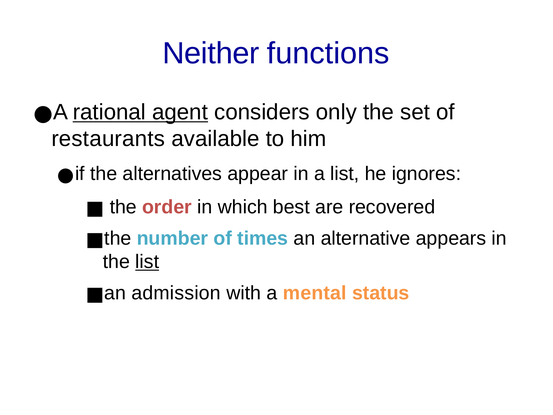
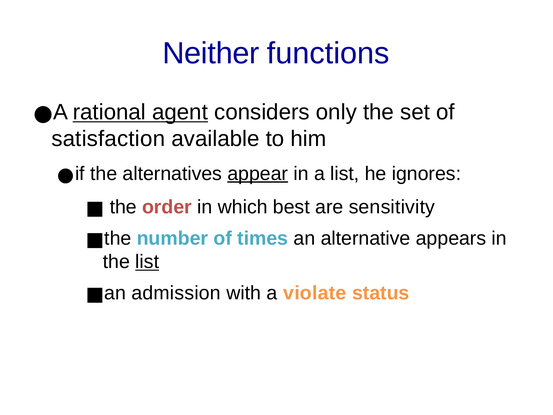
restaurants: restaurants -> satisfaction
appear underline: none -> present
recovered: recovered -> sensitivity
mental: mental -> violate
